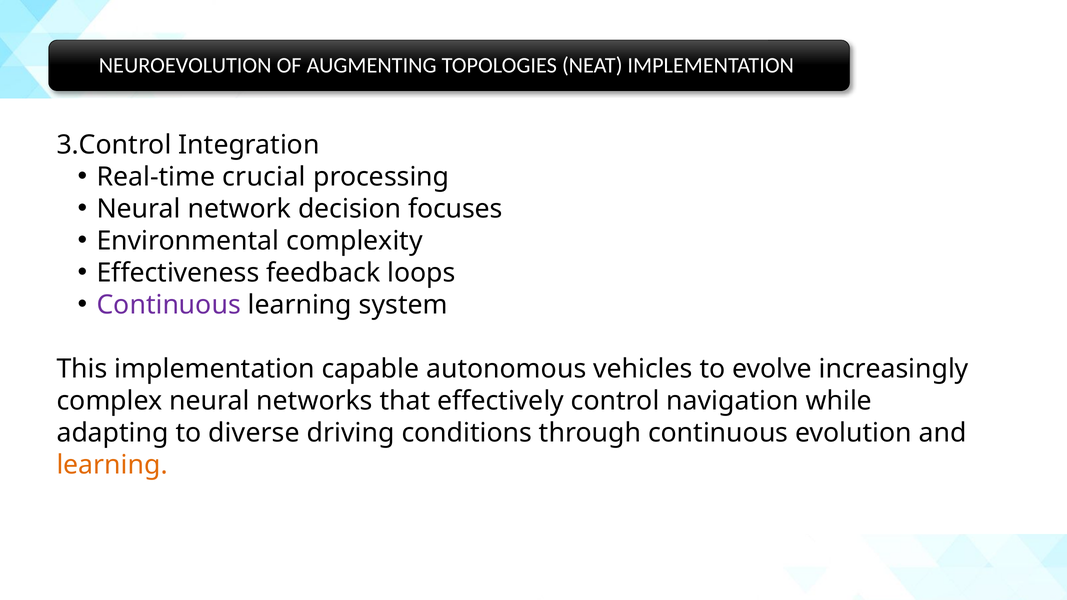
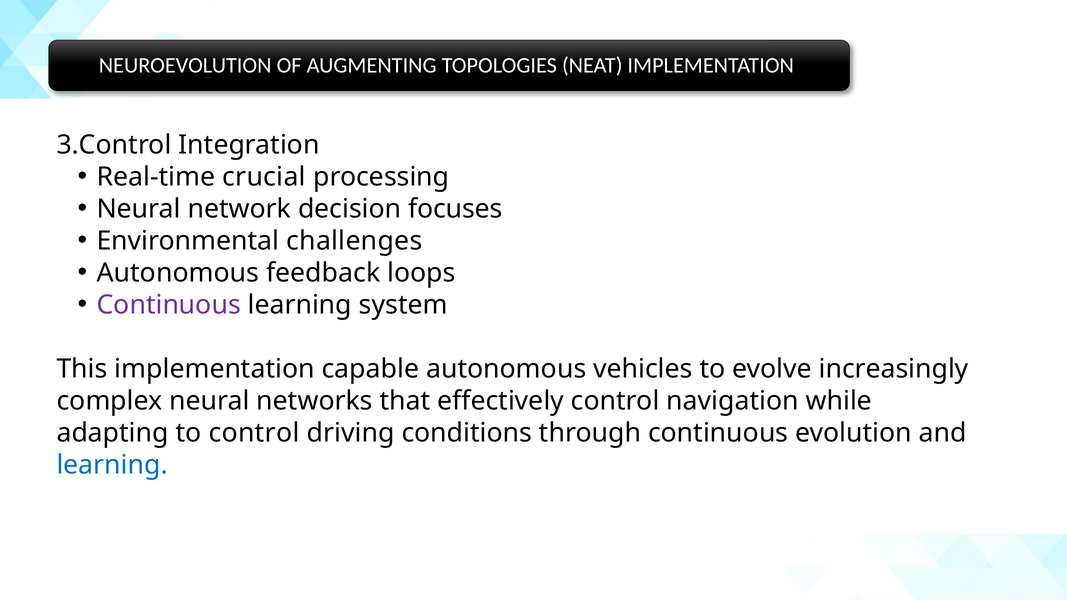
complexity: complexity -> challenges
Effectiveness at (178, 273): Effectiveness -> Autonomous
to diverse: diverse -> control
learning at (112, 465) colour: orange -> blue
